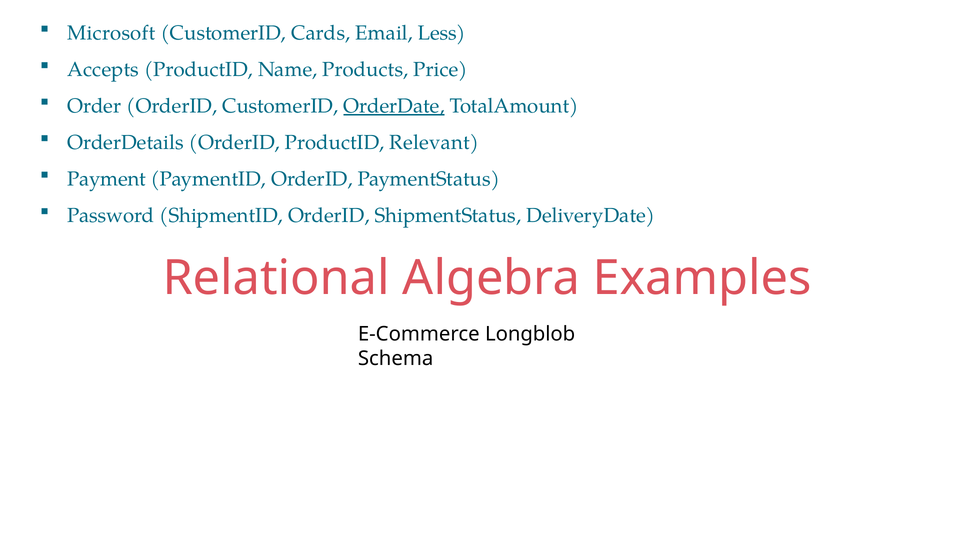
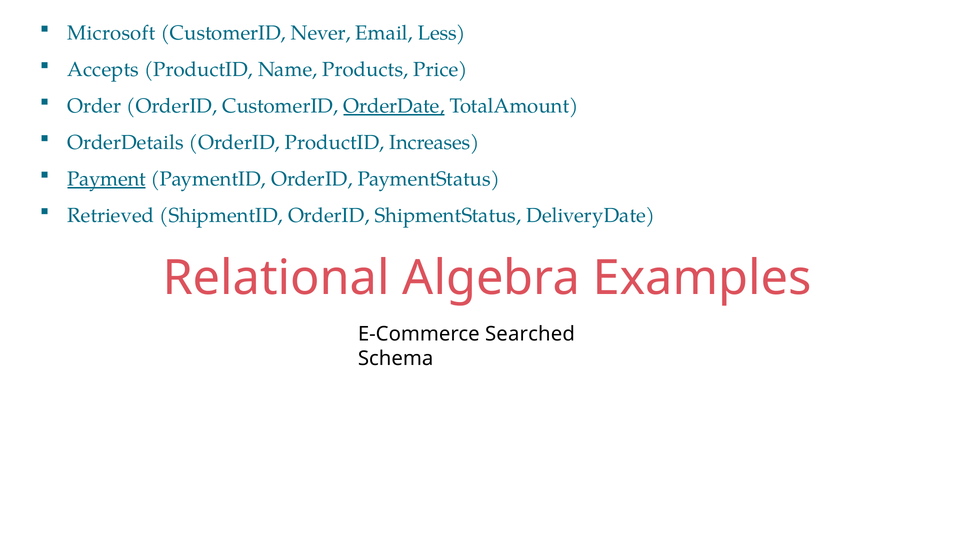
Cards: Cards -> Never
Relevant: Relevant -> Increases
Payment underline: none -> present
Password: Password -> Retrieved
Longblob: Longblob -> Searched
